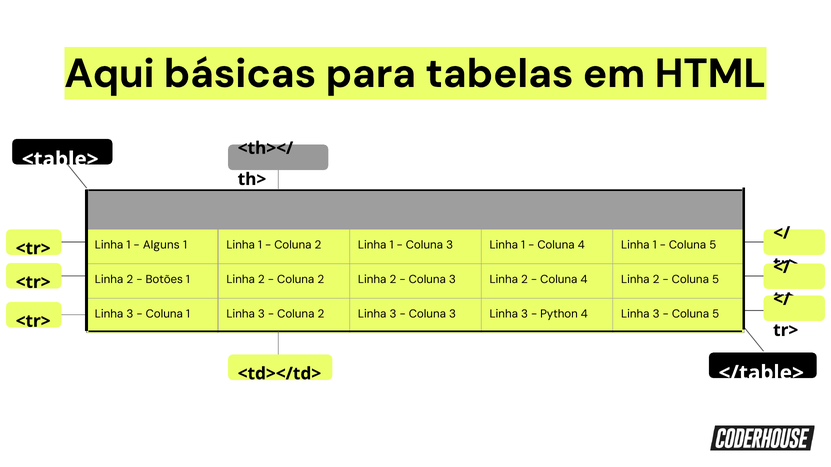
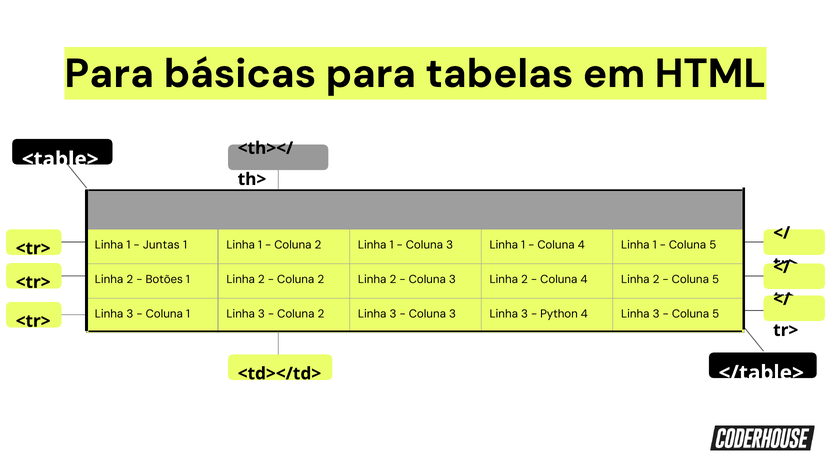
Aqui at (109, 74): Aqui -> Para
Alguns: Alguns -> Juntas
